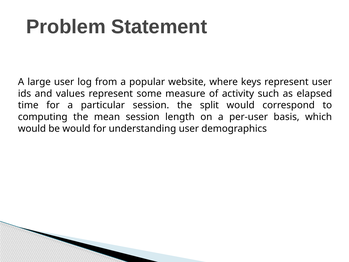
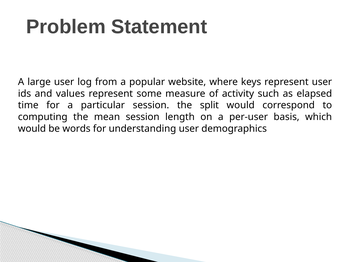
be would: would -> words
